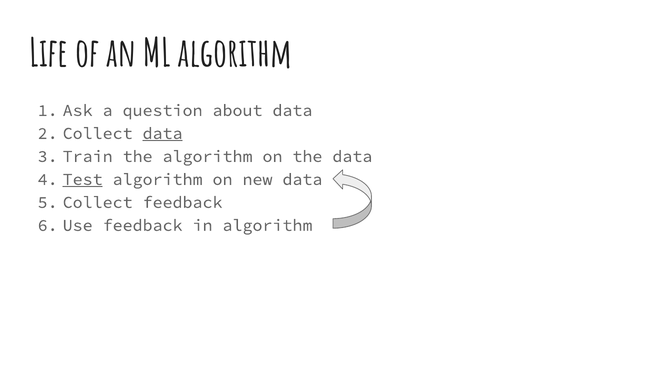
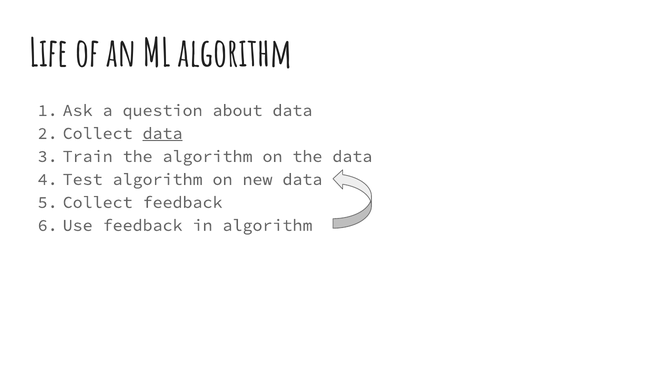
Test underline: present -> none
